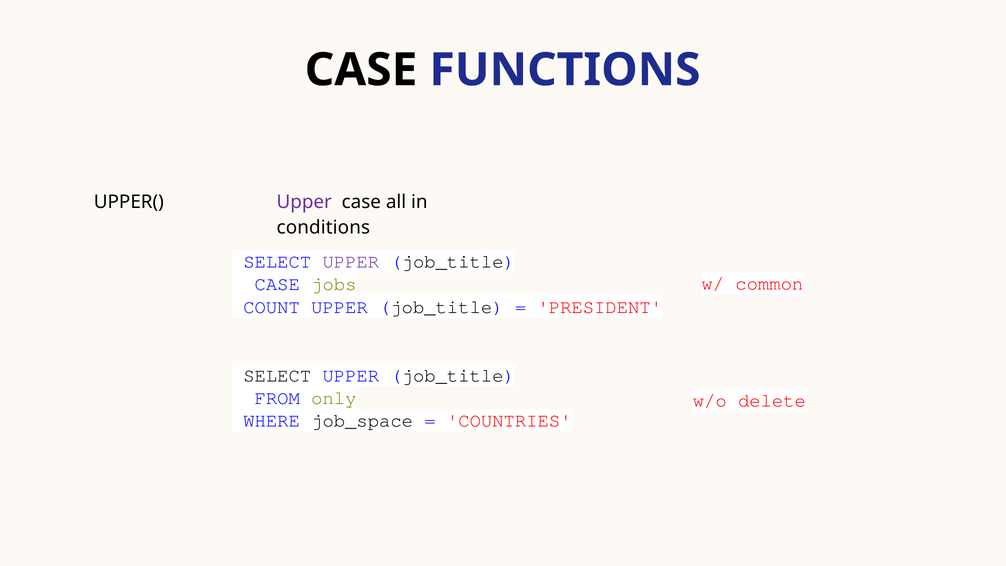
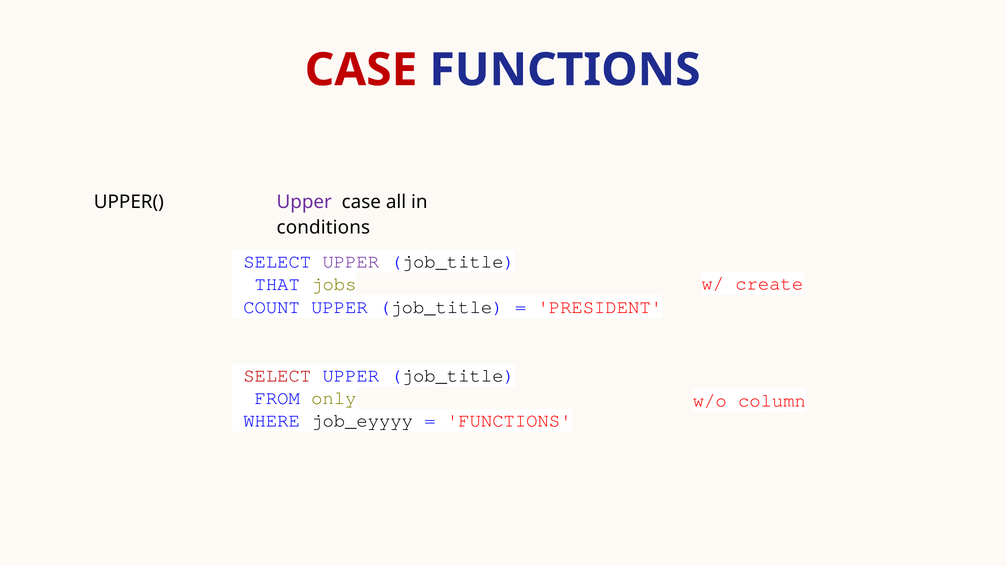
CASE at (361, 70) colour: black -> red
common: common -> create
CASE at (277, 284): CASE -> THAT
SELECT at (277, 375) colour: black -> red
delete: delete -> column
job_space: job_space -> job_eyyyy
COUNTRIES at (509, 421): COUNTRIES -> FUNCTIONS
